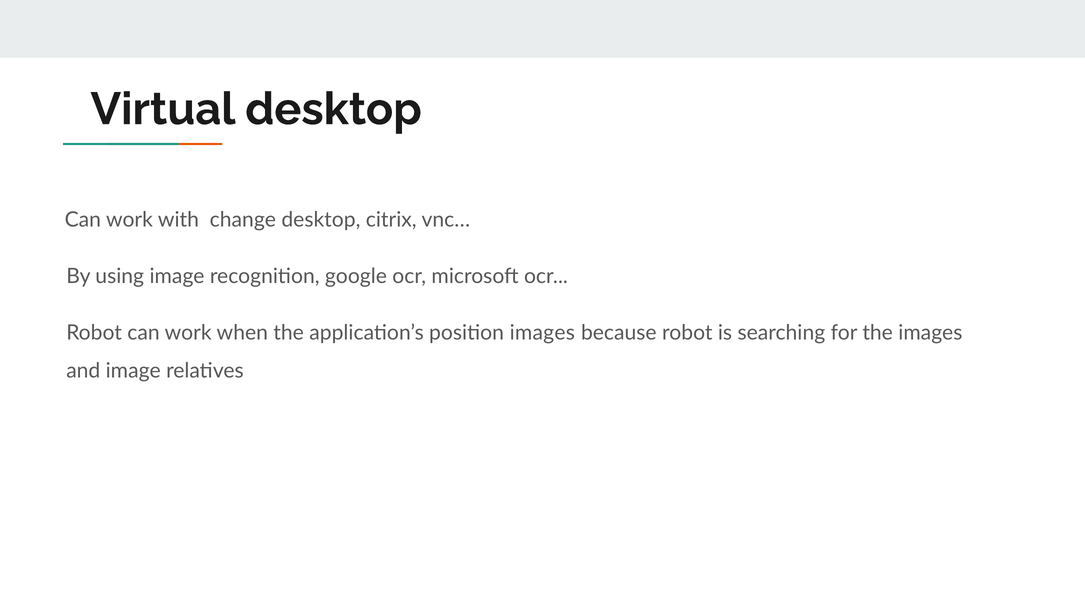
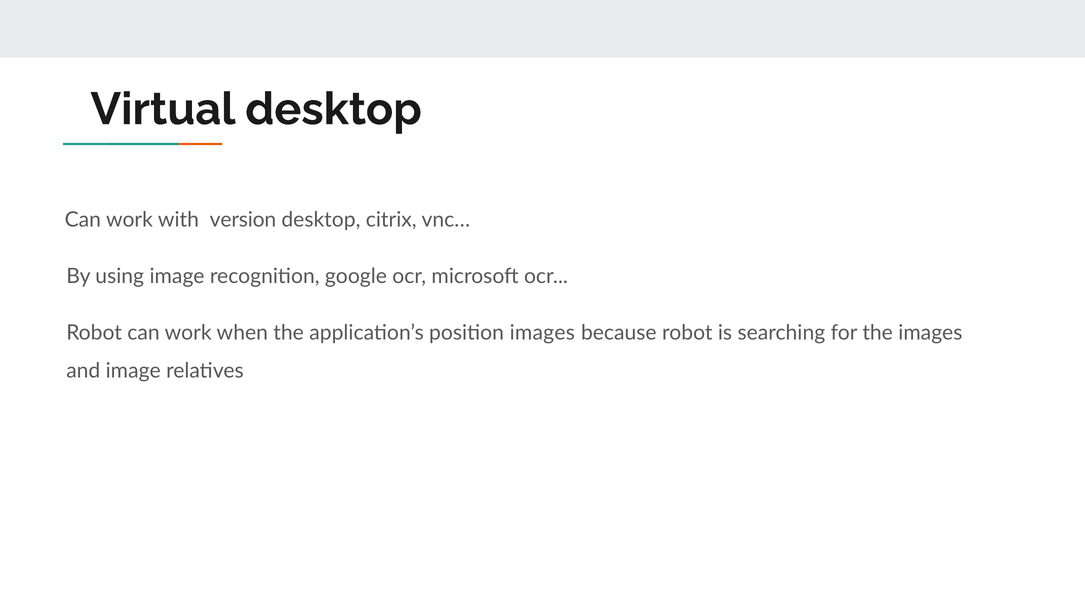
change: change -> version
